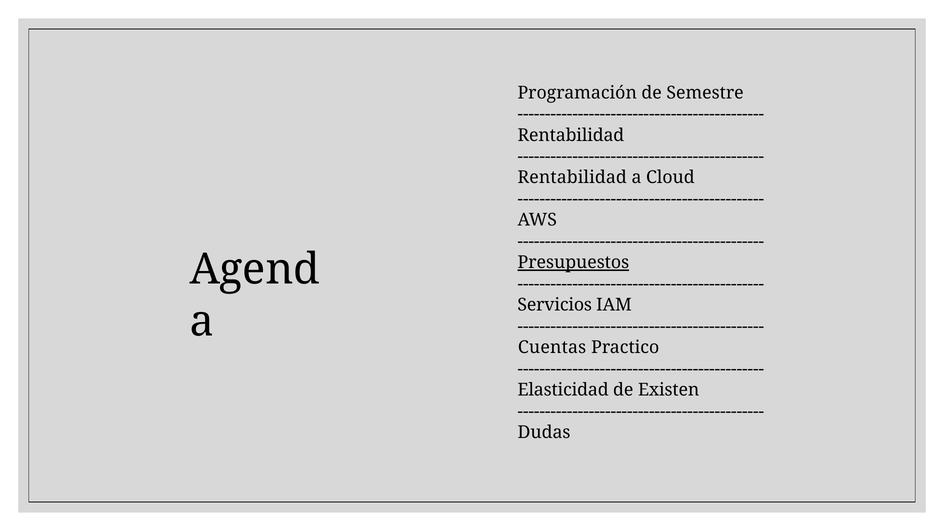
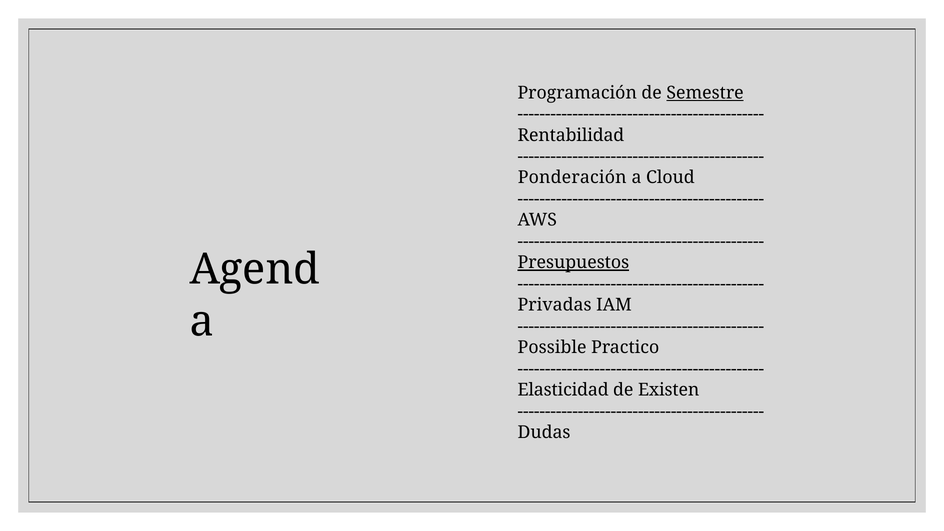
Semestre underline: none -> present
Rentabilidad at (572, 178): Rentabilidad -> Ponderación
Servicios: Servicios -> Privadas
Cuentas: Cuentas -> Possible
